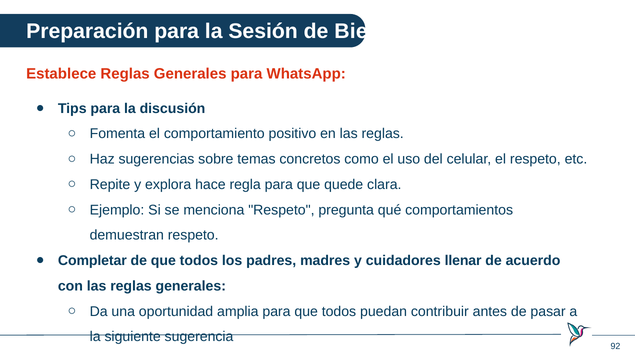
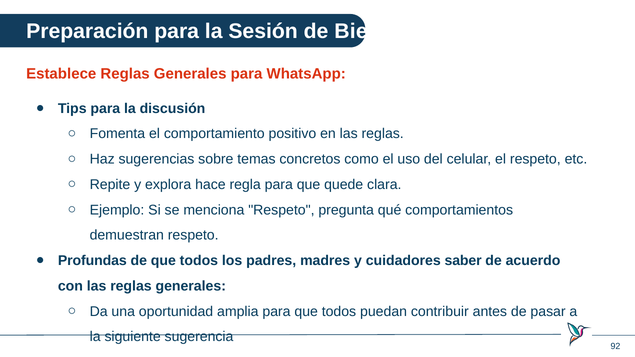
Completar: Completar -> Profundas
llenar: llenar -> saber
